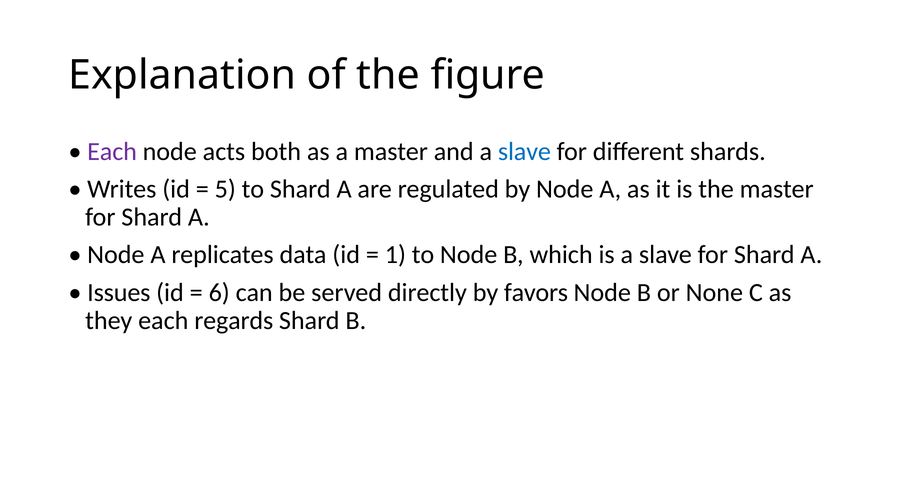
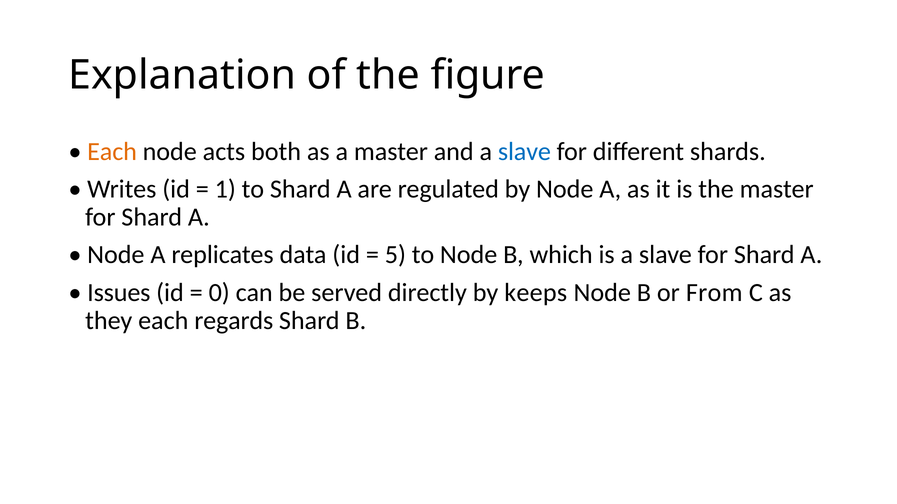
Each at (112, 152) colour: purple -> orange
5: 5 -> 1
1: 1 -> 5
6: 6 -> 0
favors: favors -> keeps
None: None -> From
